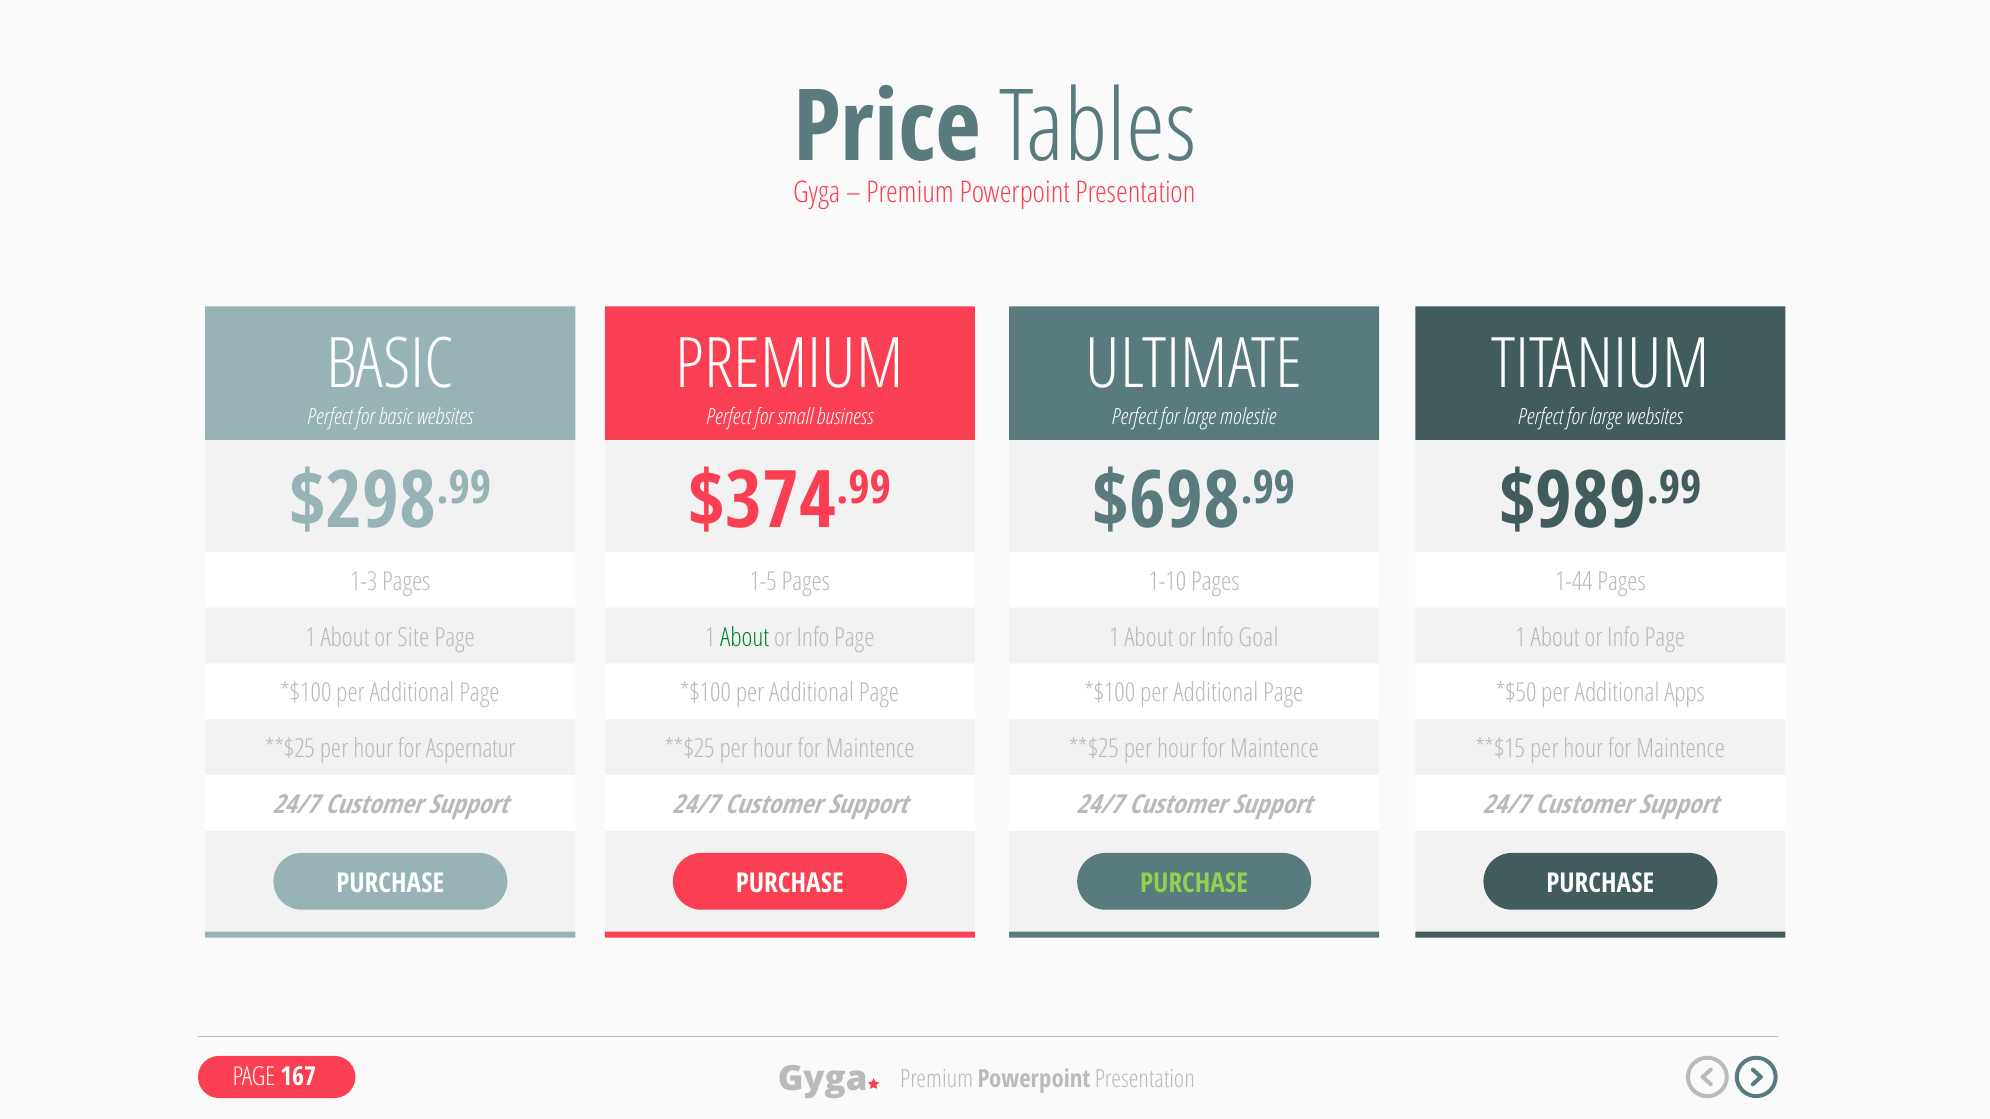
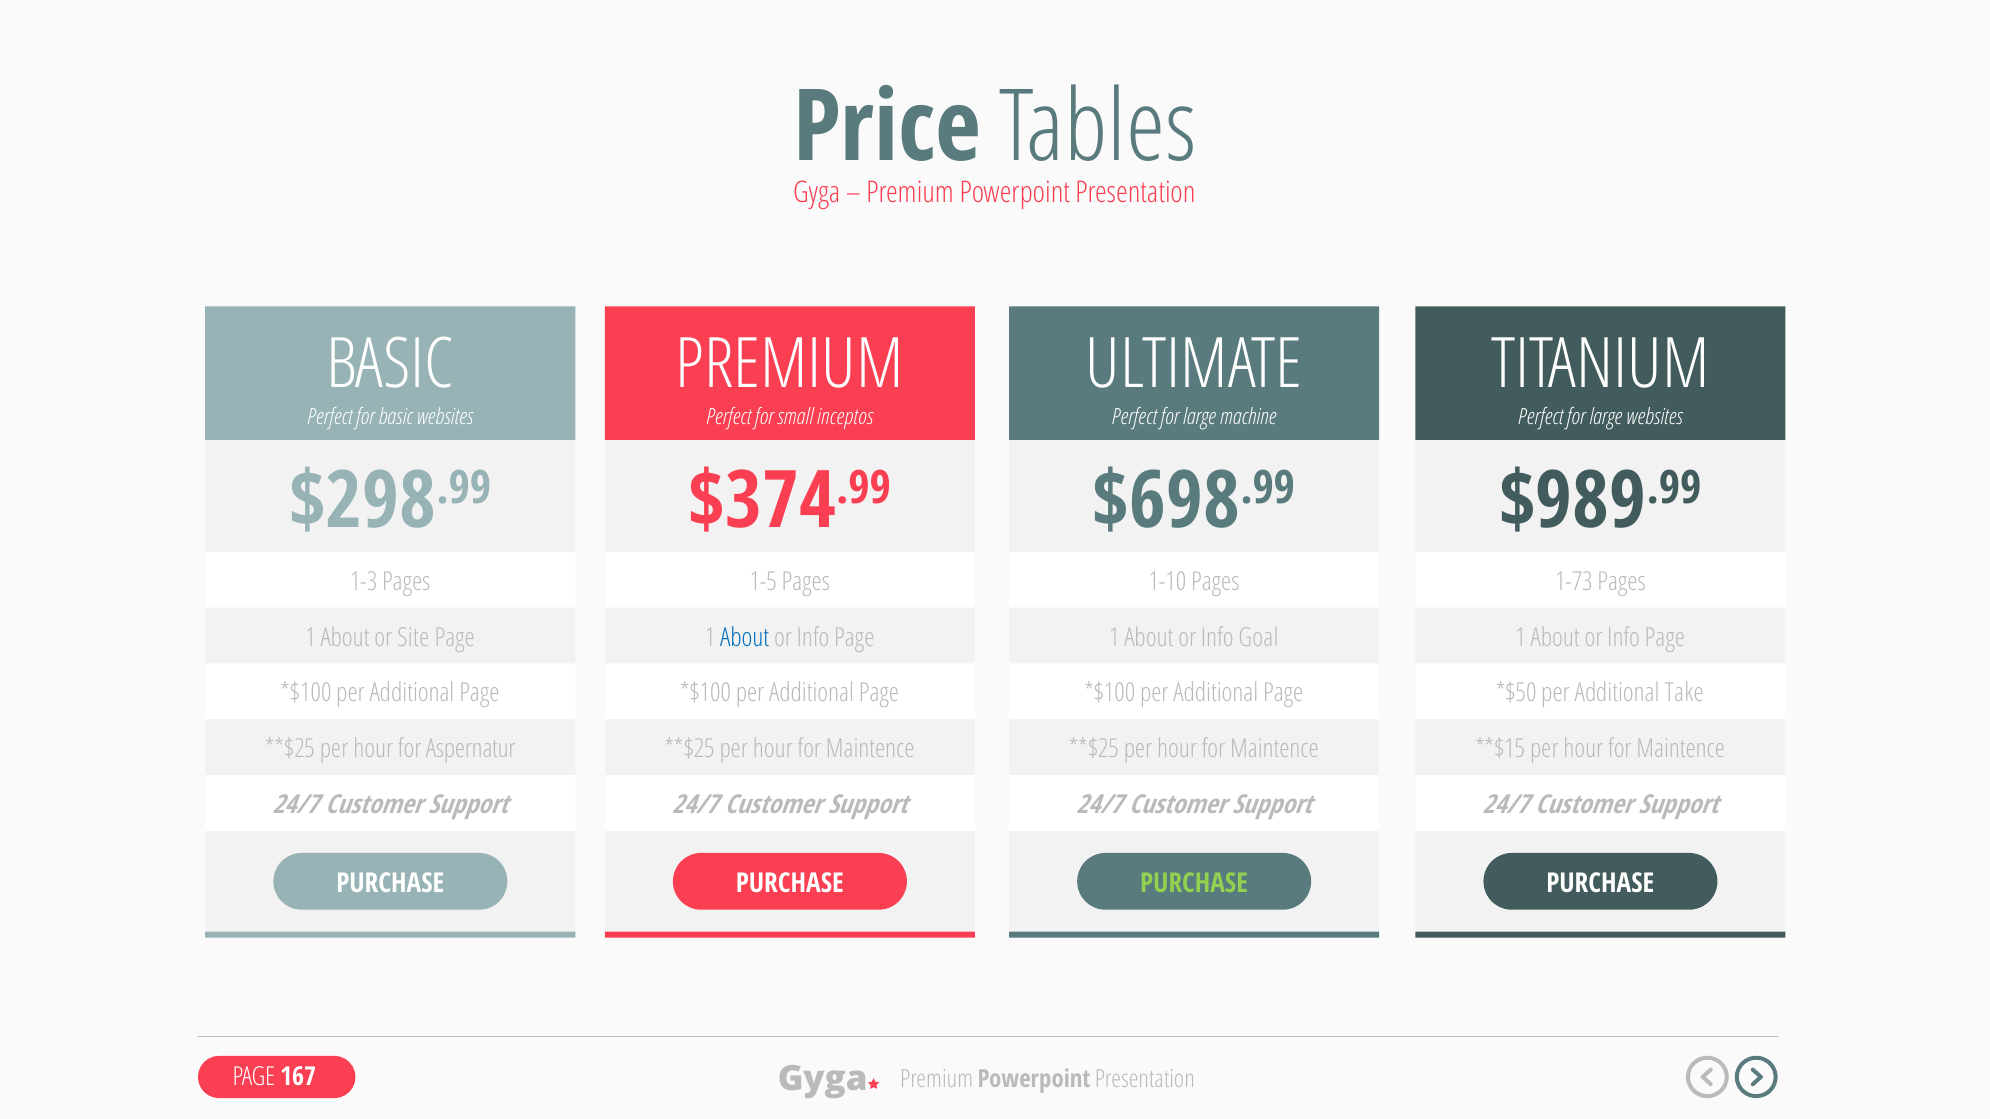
business: business -> inceptos
molestie: molestie -> machine
1-44: 1-44 -> 1-73
About at (745, 637) colour: green -> blue
Apps: Apps -> Take
